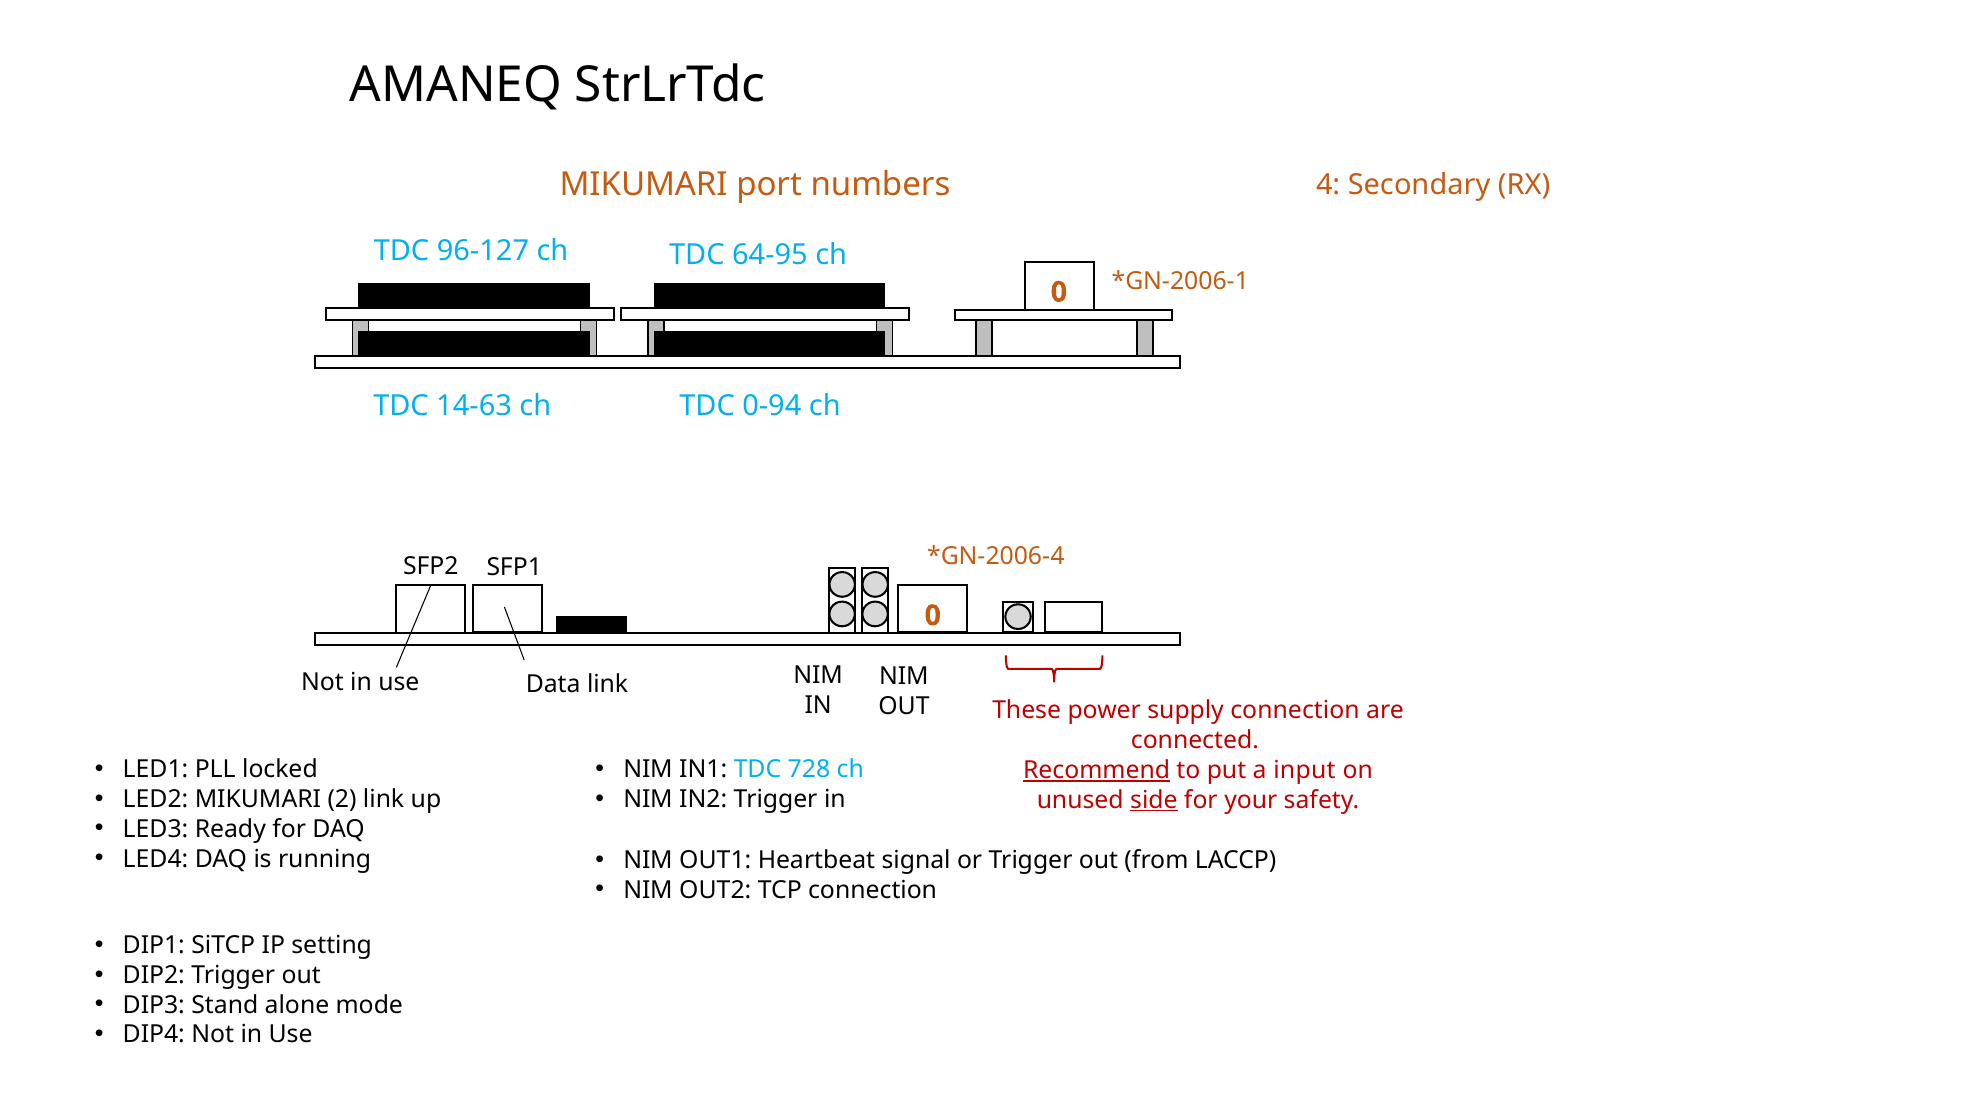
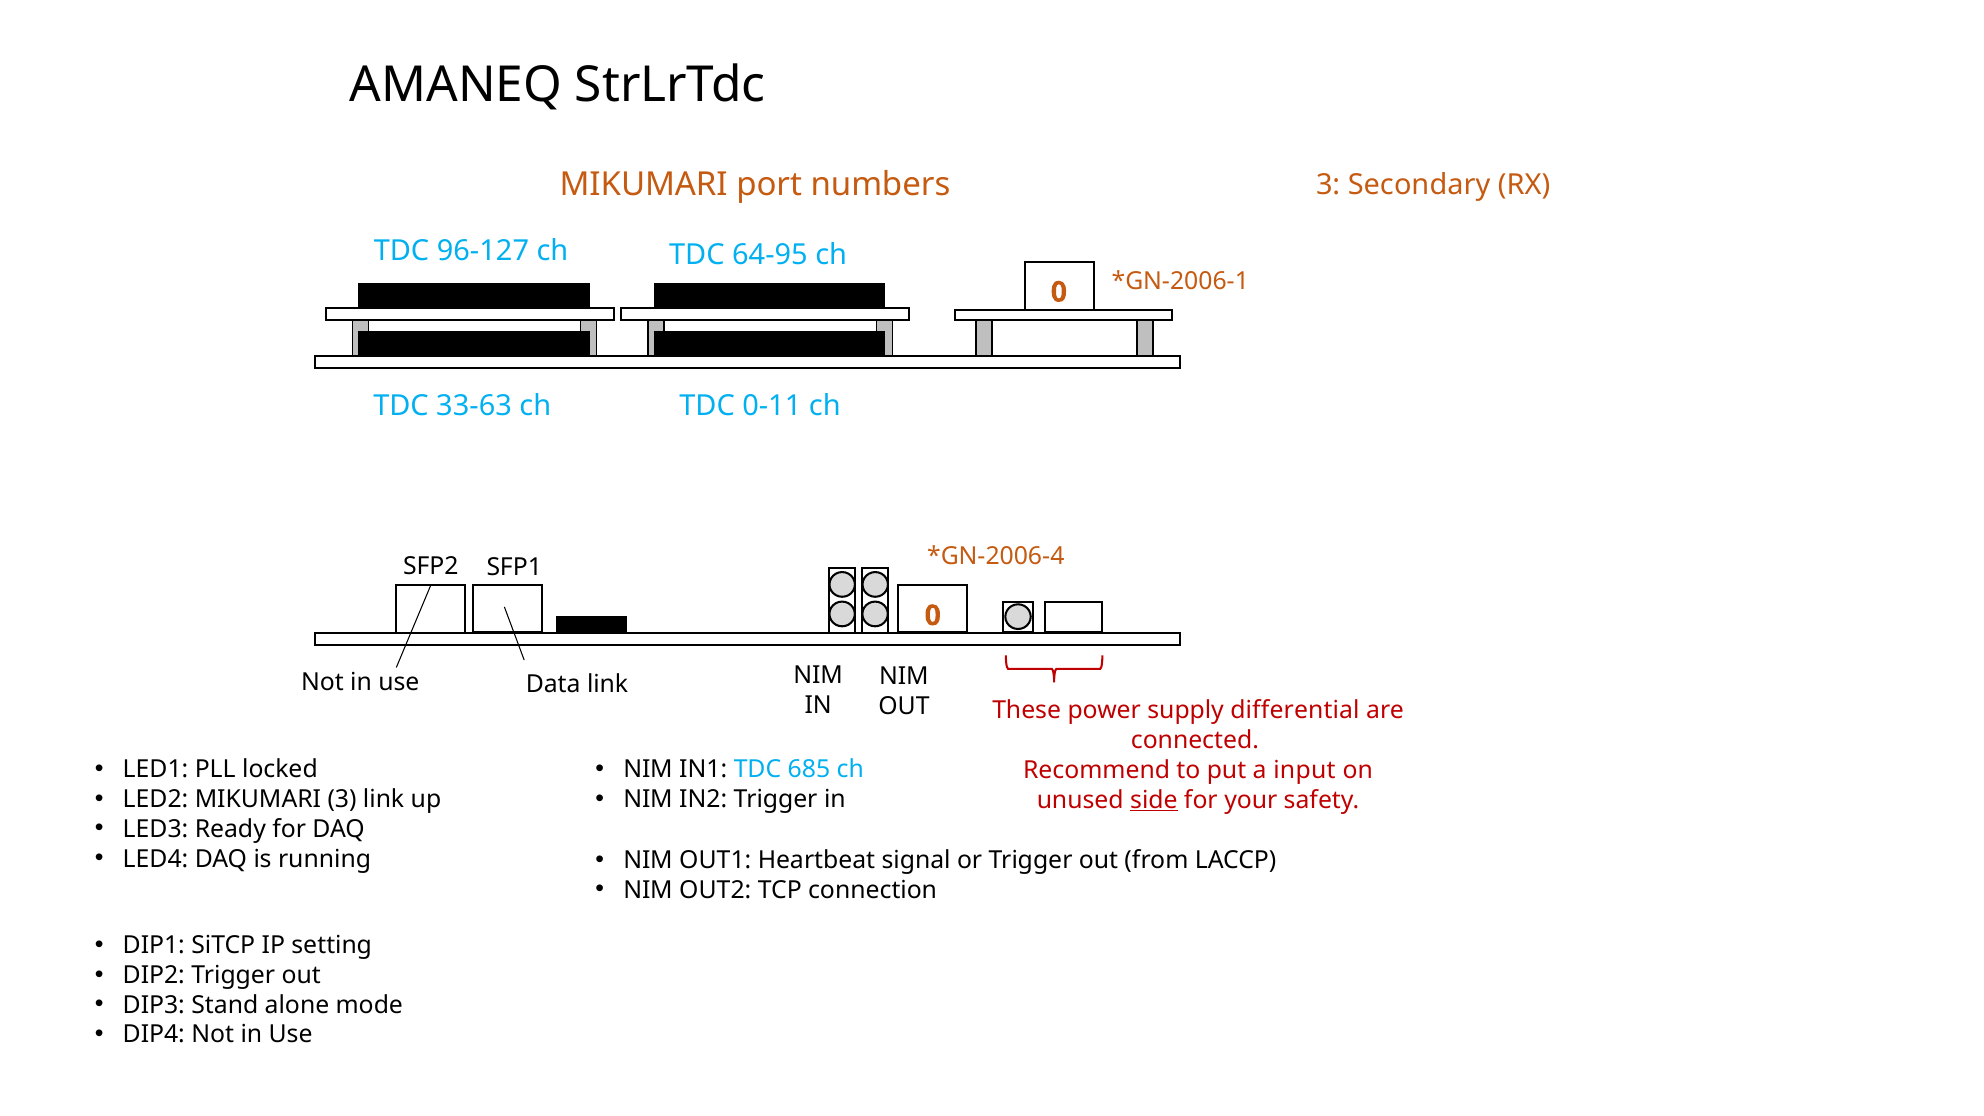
4 at (1328, 185): 4 -> 3
14-63: 14-63 -> 33-63
0-94: 0-94 -> 0-11
supply connection: connection -> differential
728: 728 -> 685
Recommend underline: present -> none
MIKUMARI 2: 2 -> 3
